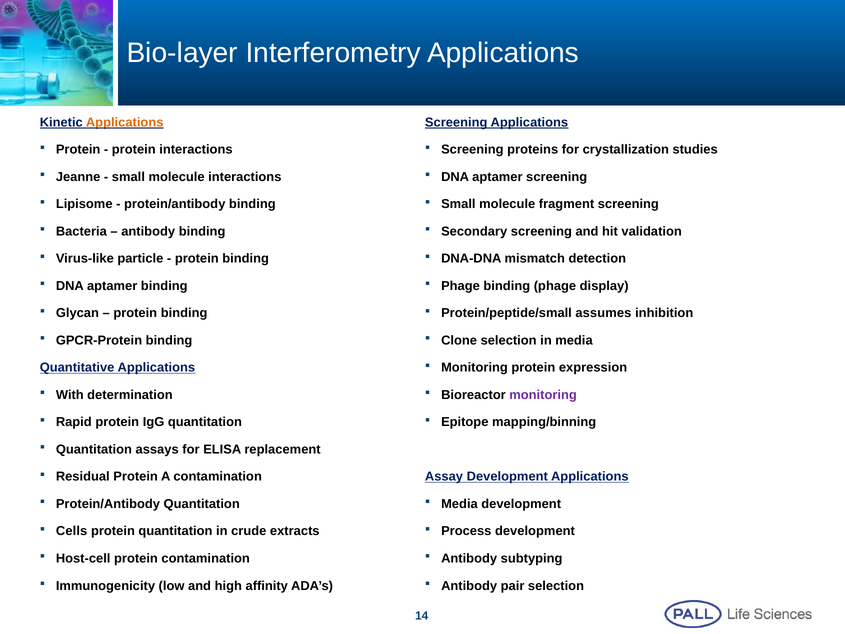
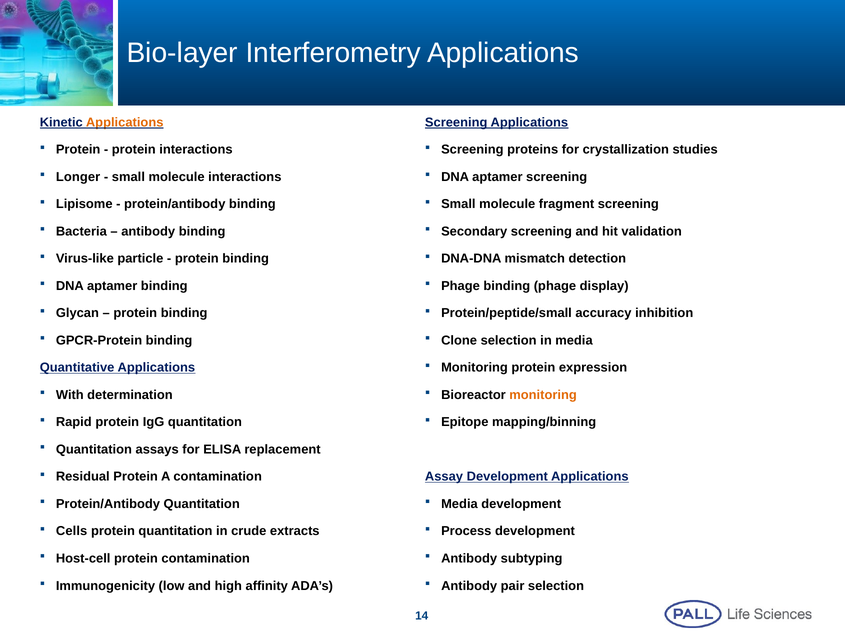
Jeanne: Jeanne -> Longer
assumes: assumes -> accuracy
monitoring at (543, 395) colour: purple -> orange
